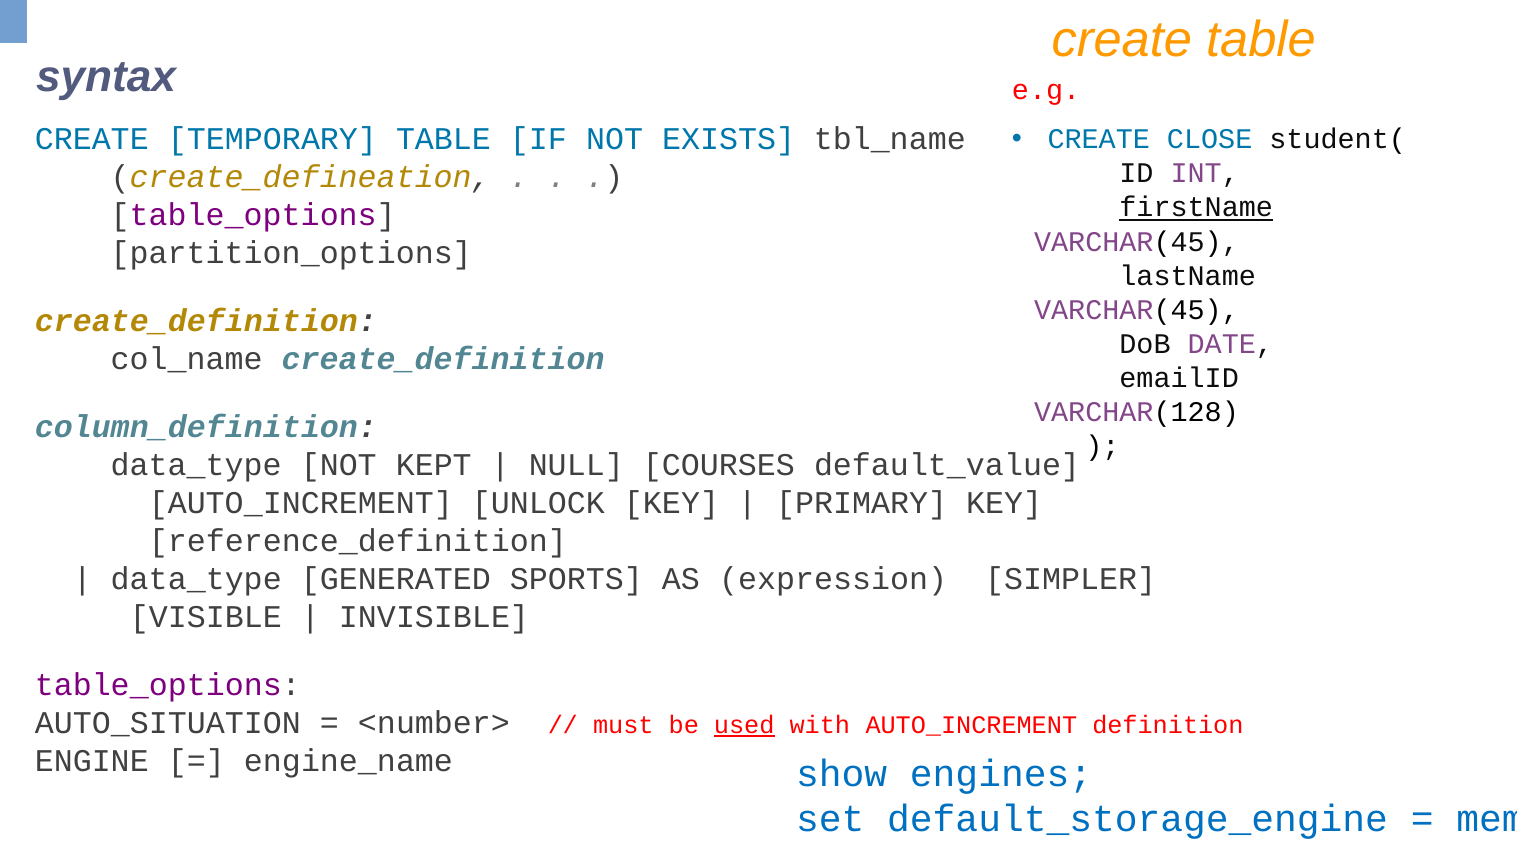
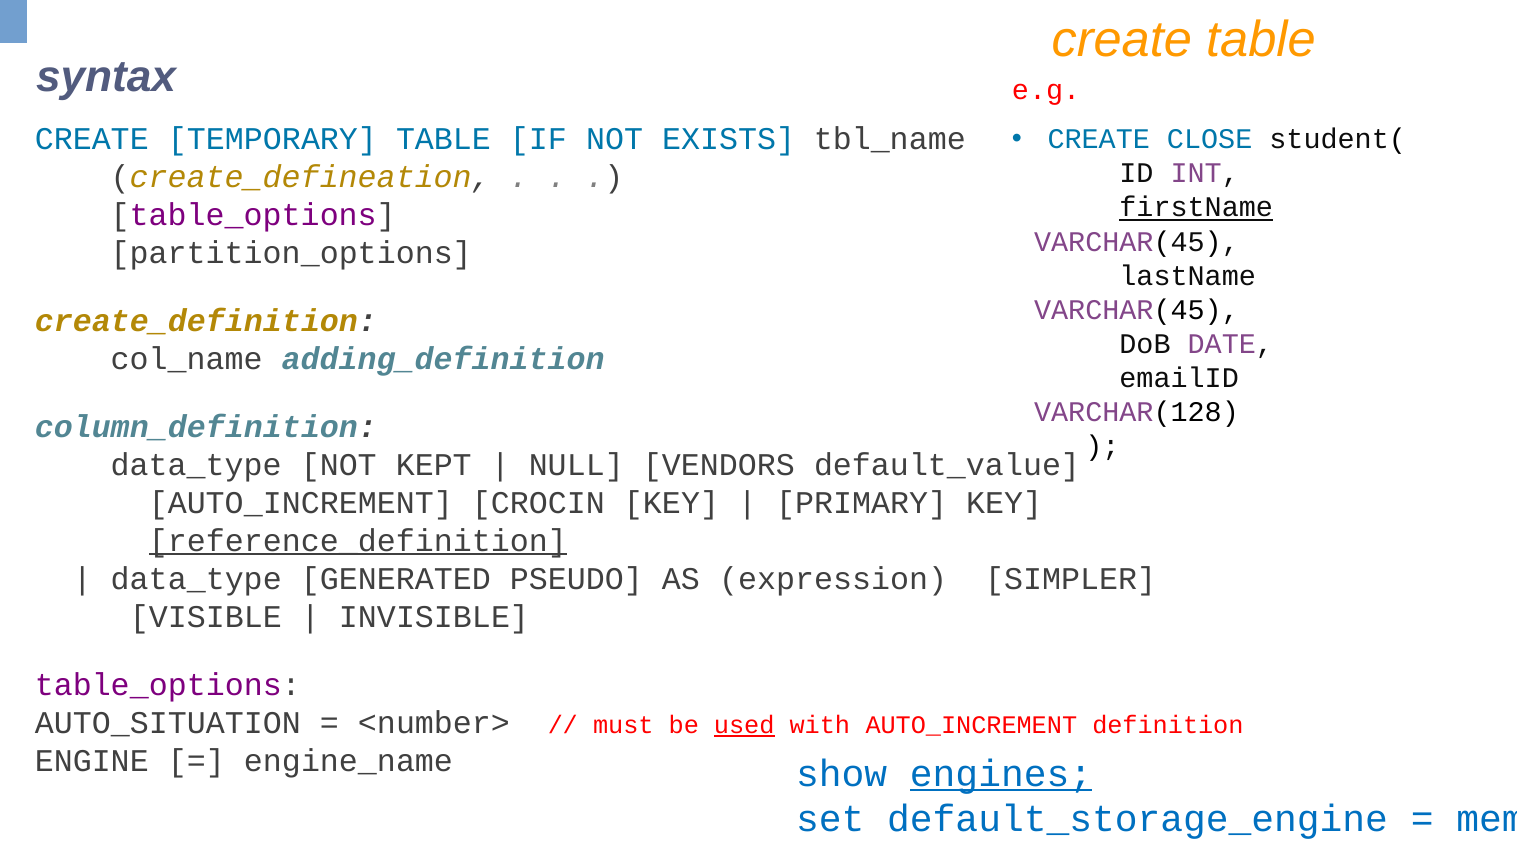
col_name create_definition: create_definition -> adding_definition
COURSES: COURSES -> VENDORS
UNLOCK: UNLOCK -> CROCIN
reference_definition underline: none -> present
SPORTS: SPORTS -> PSEUDO
engines underline: none -> present
